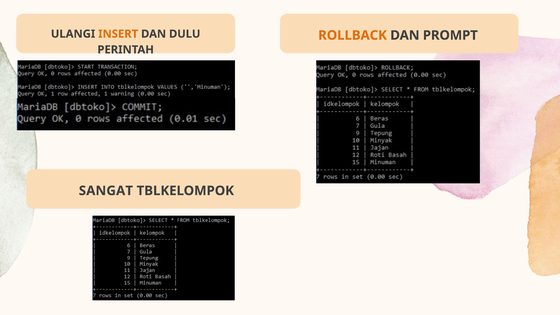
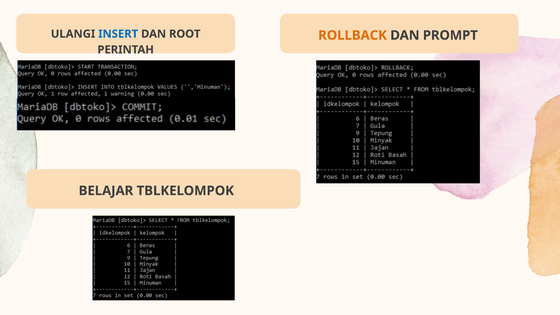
INSERT colour: orange -> blue
DULU: DULU -> ROOT
SANGAT: SANGAT -> BELAJAR
